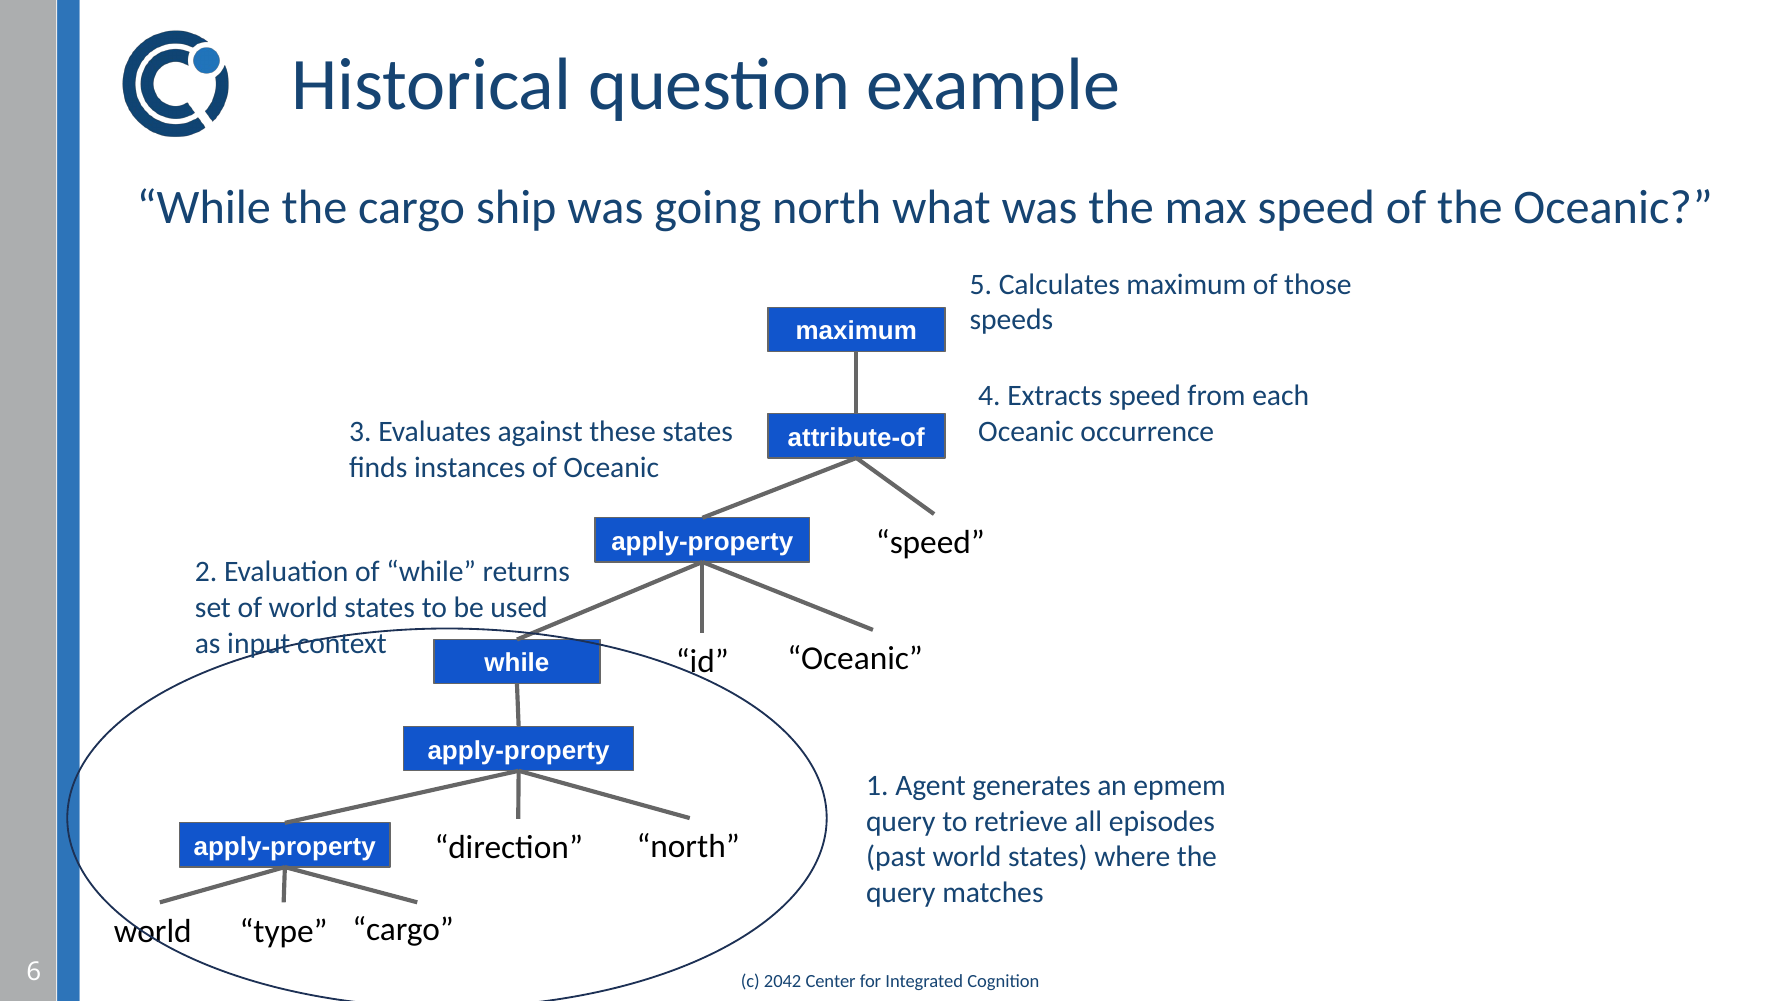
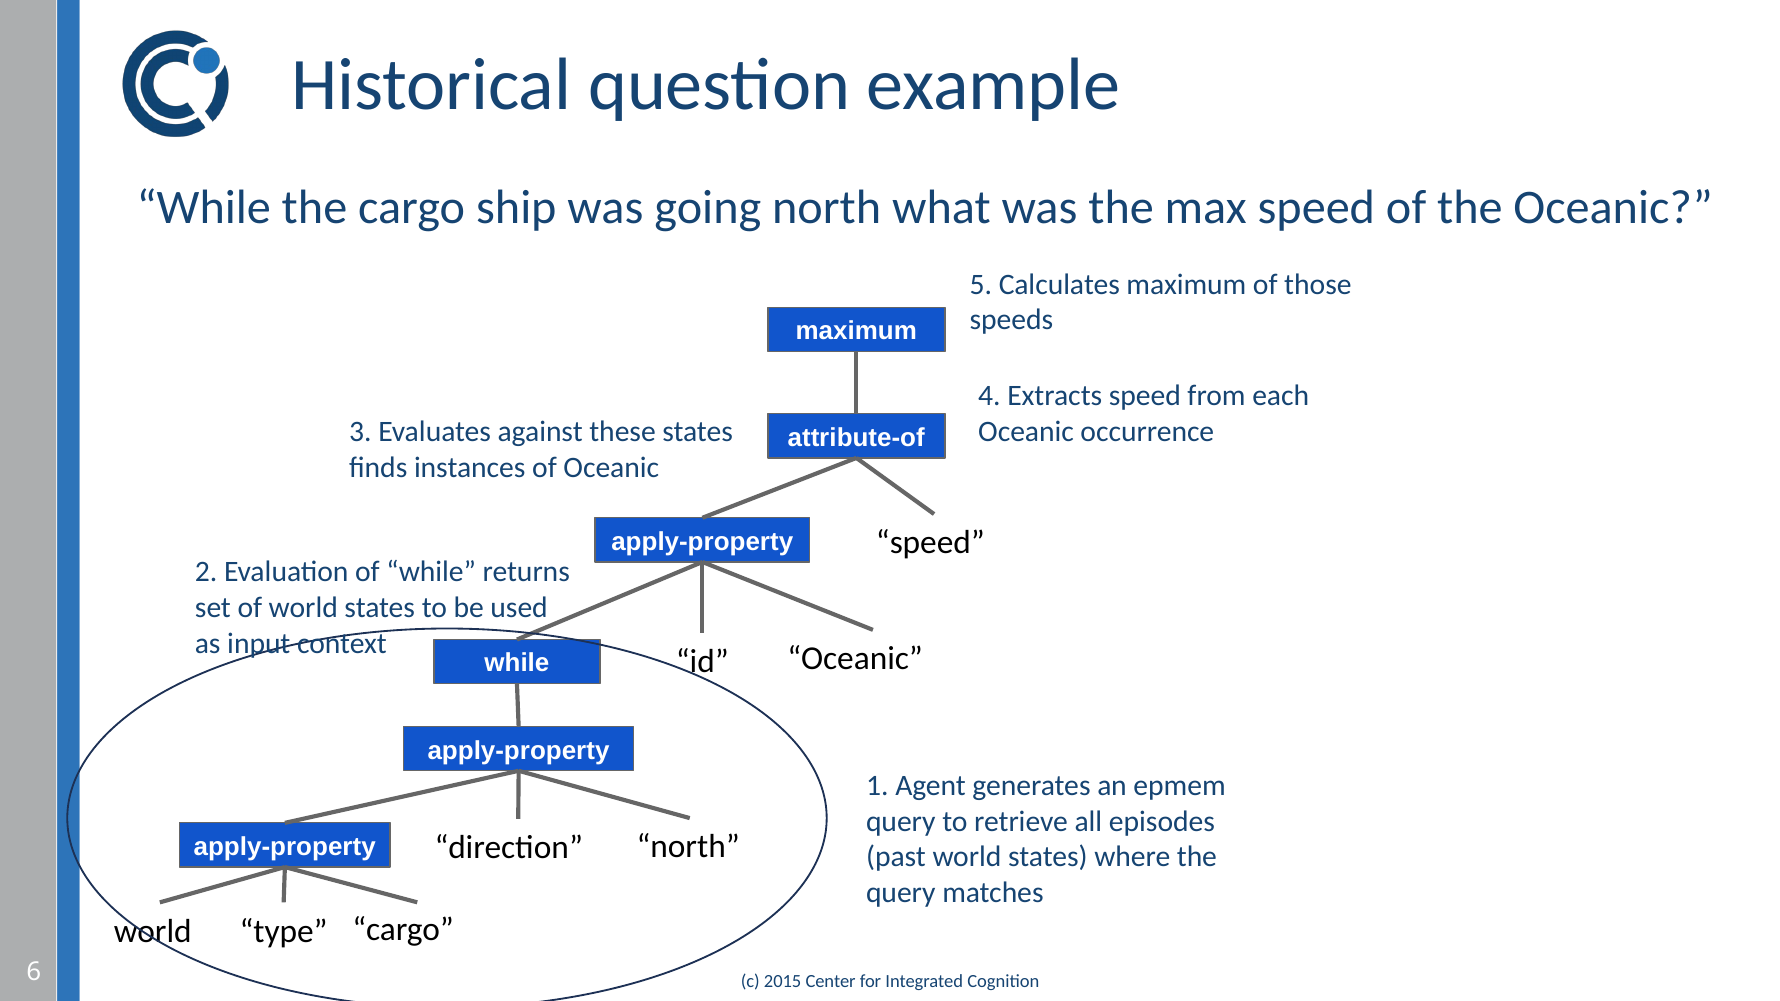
2042: 2042 -> 2015
